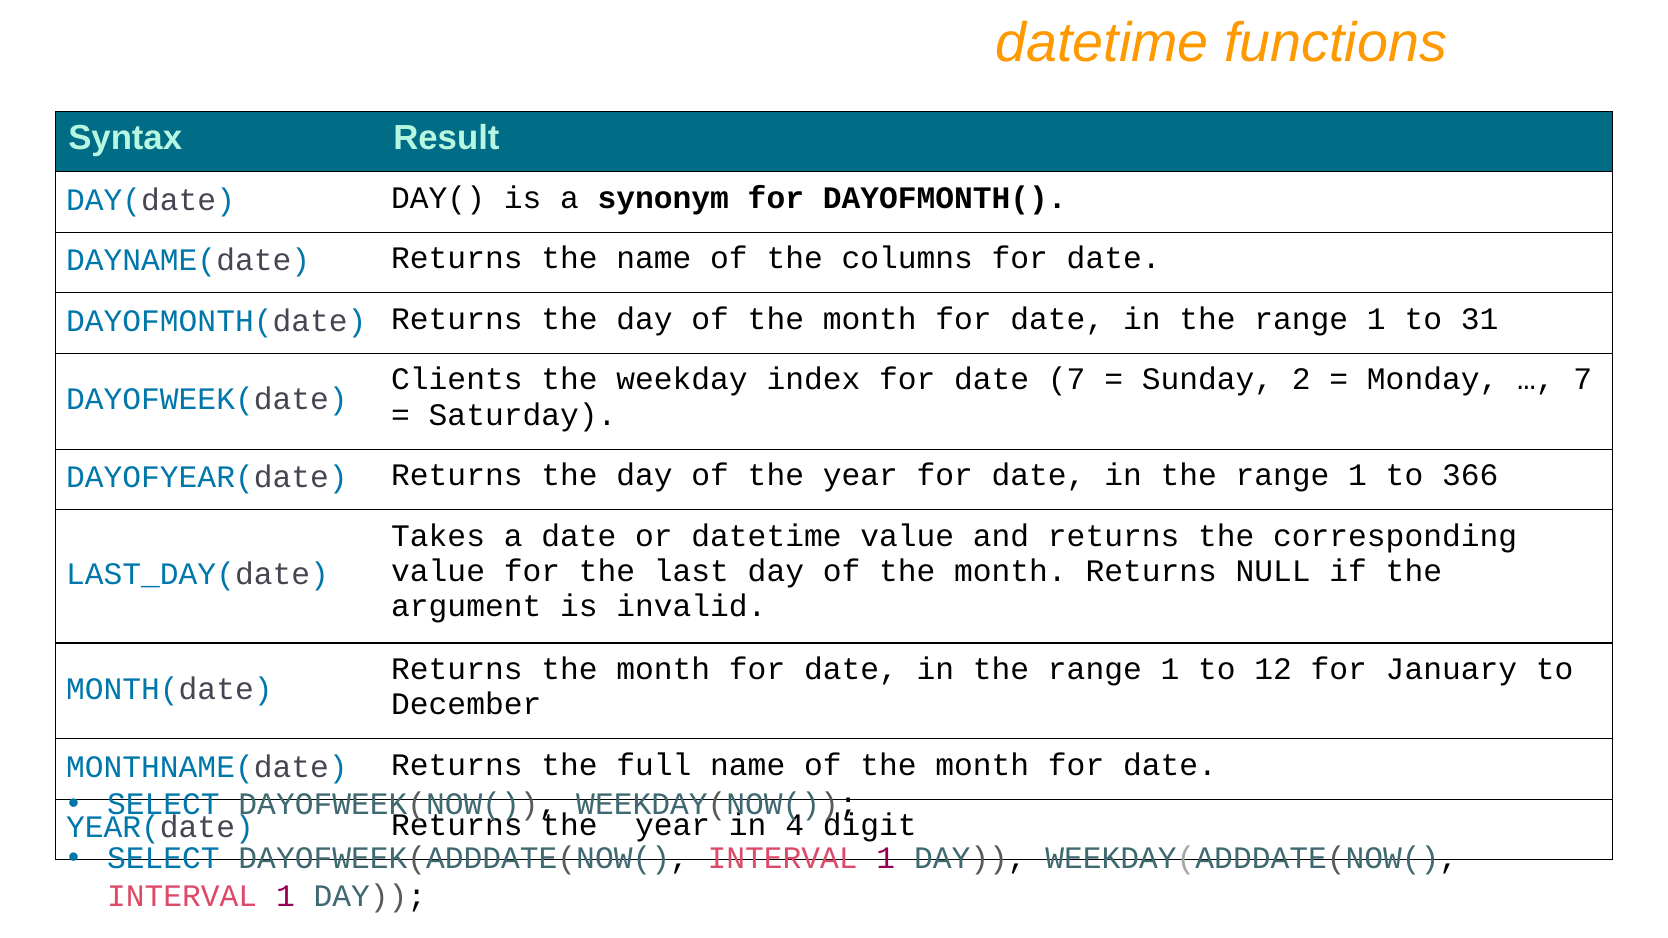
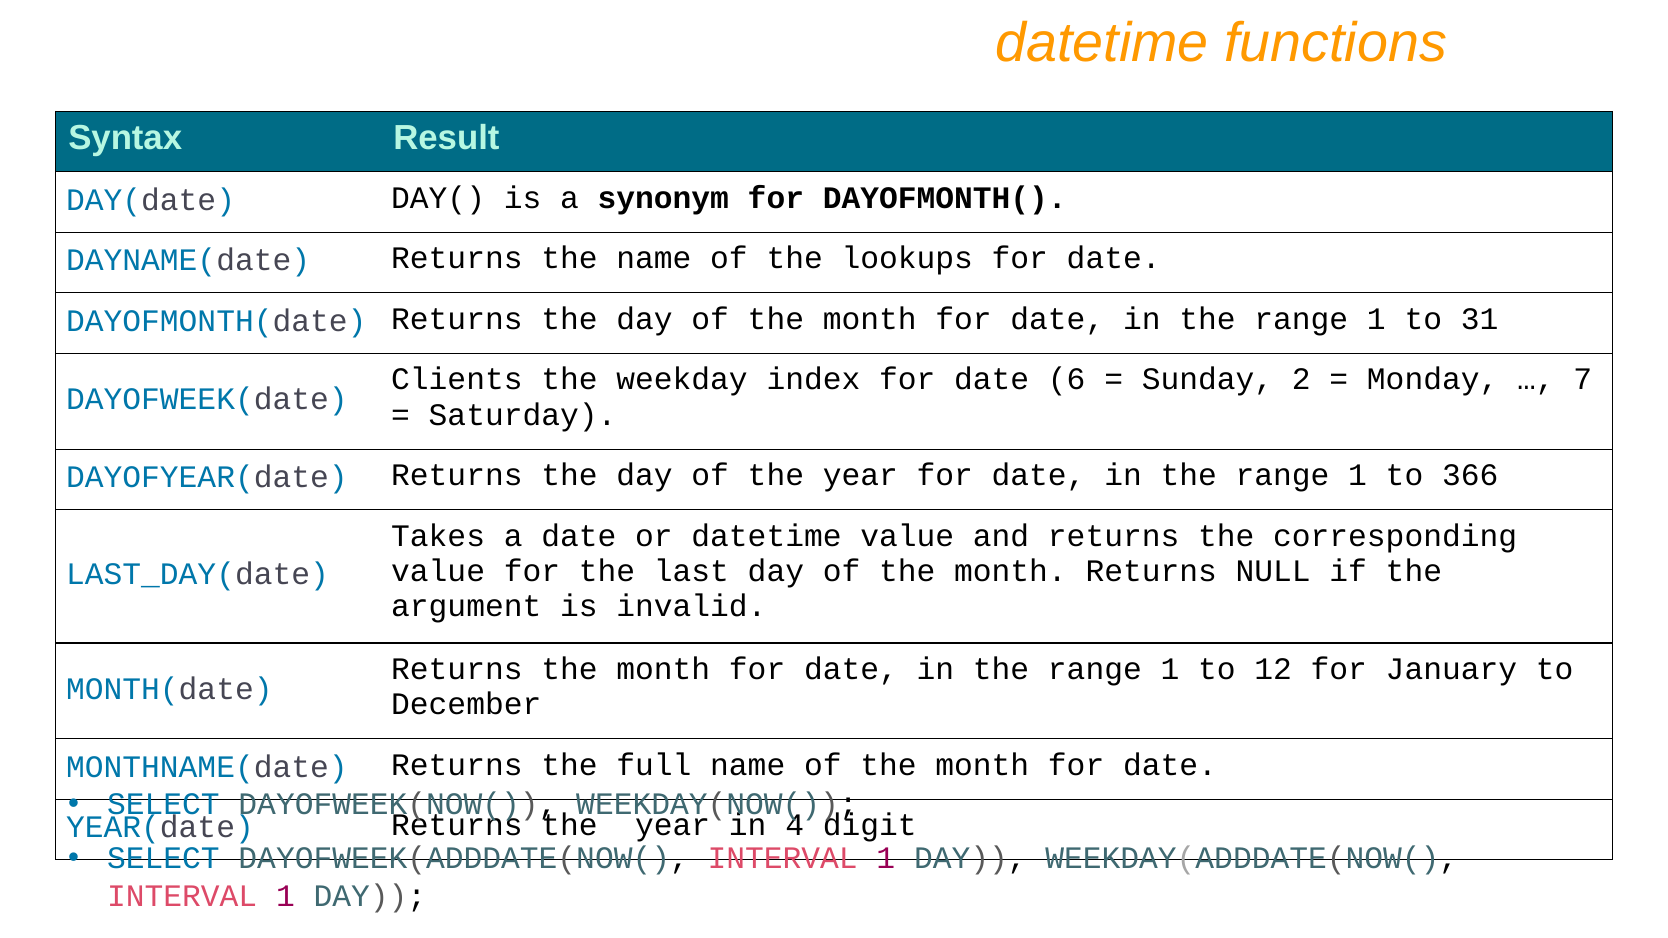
columns: columns -> lookups
date 7: 7 -> 6
